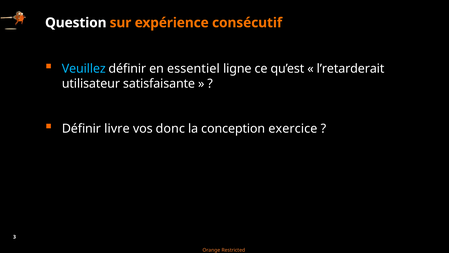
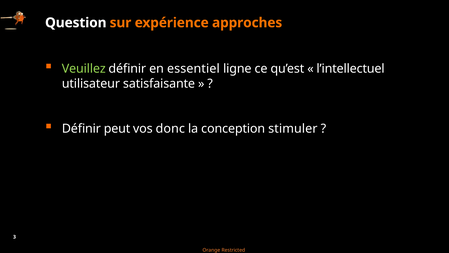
consécutif: consécutif -> approches
Veuillez colour: light blue -> light green
l’retarderait: l’retarderait -> l’intellectuel
livre: livre -> peut
exercice: exercice -> stimuler
